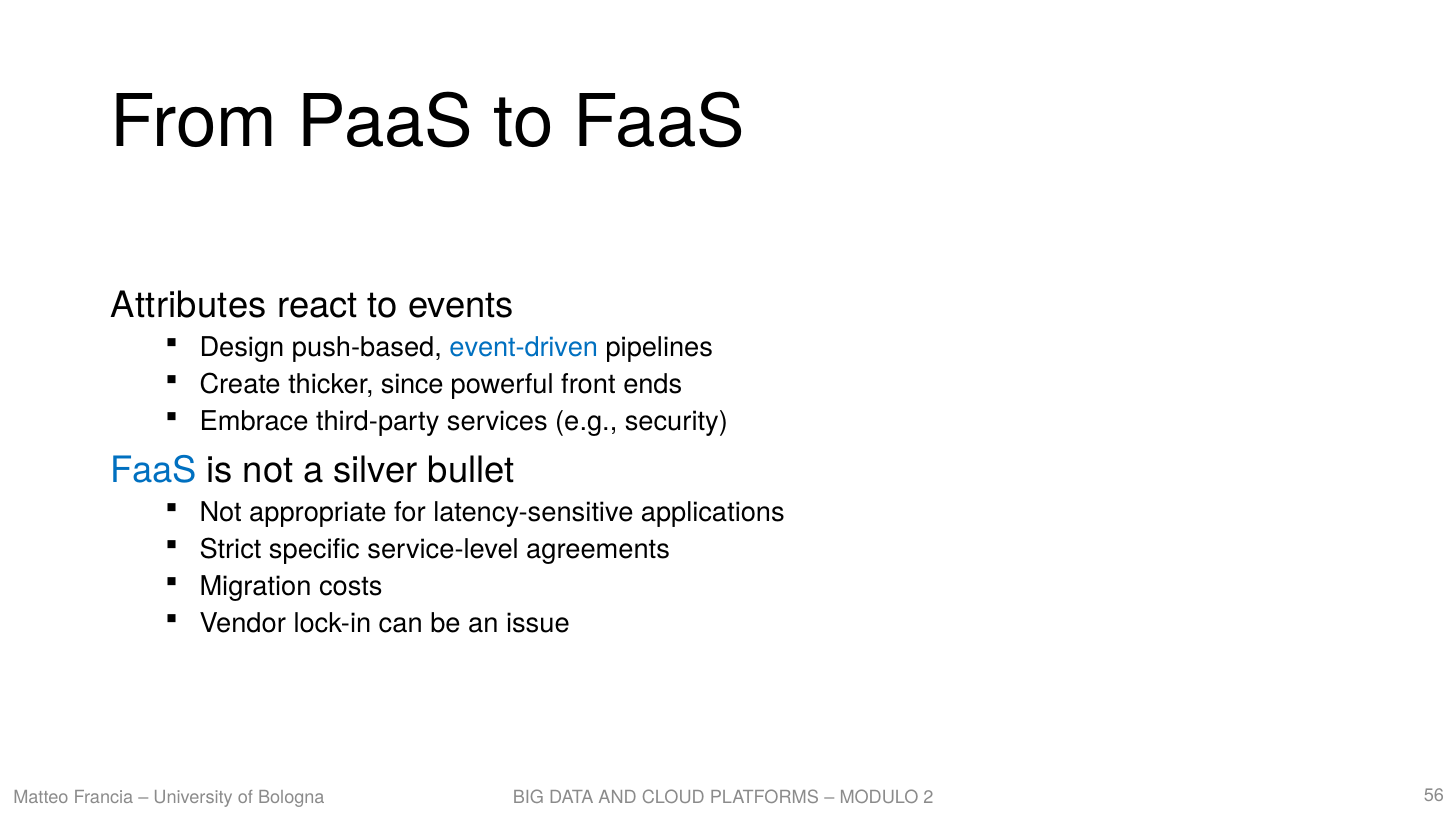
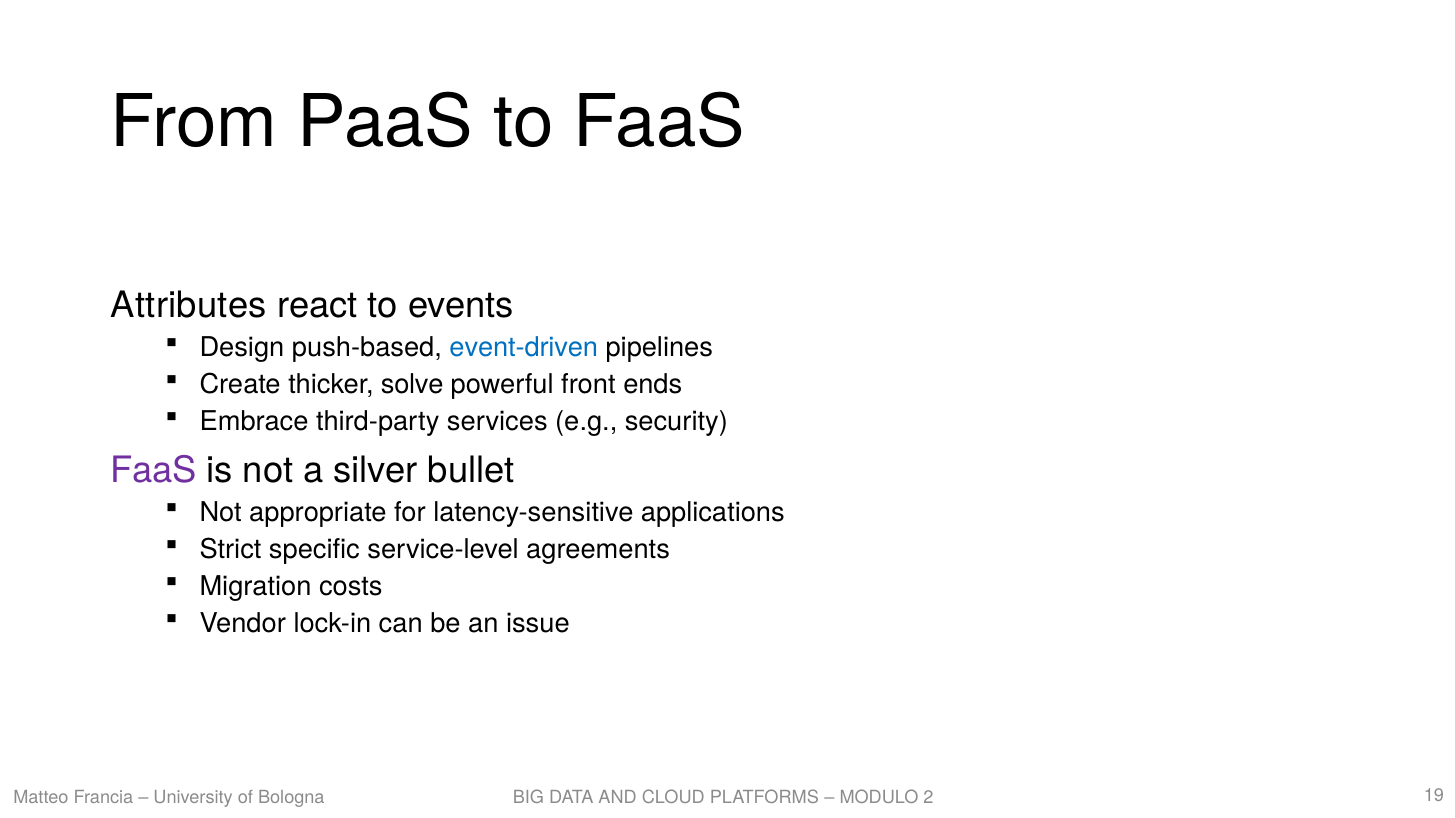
since: since -> solve
FaaS at (154, 471) colour: blue -> purple
56: 56 -> 19
